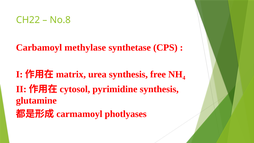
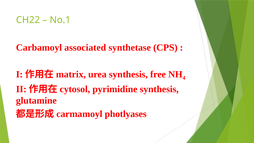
No.8: No.8 -> No.1
methylase: methylase -> associated
